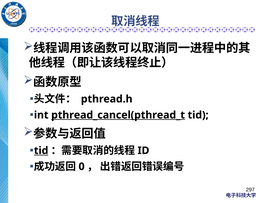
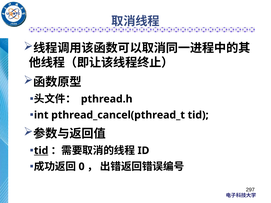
pthread_cancel(pthread_t underline: present -> none
